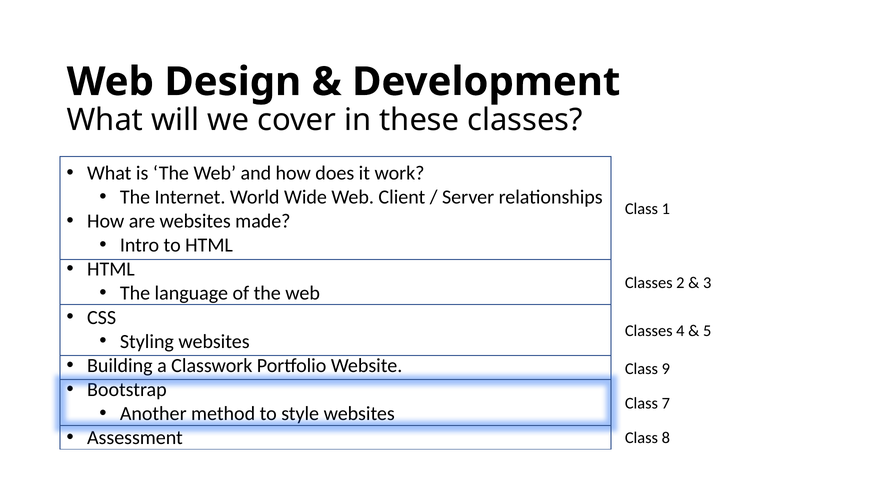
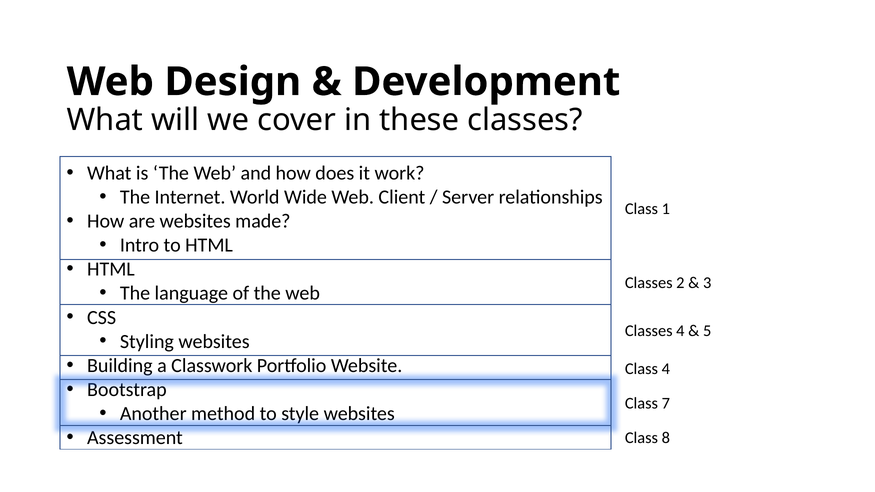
Class 9: 9 -> 4
